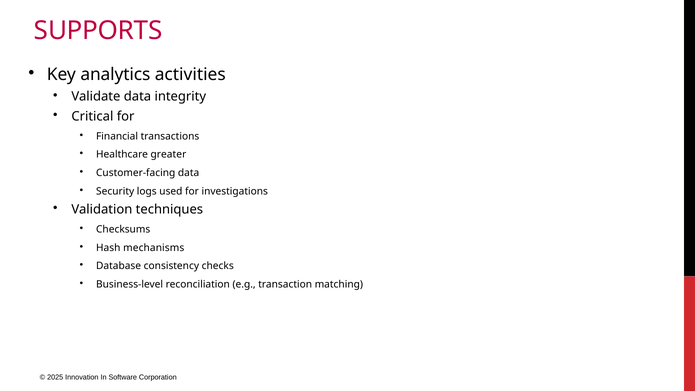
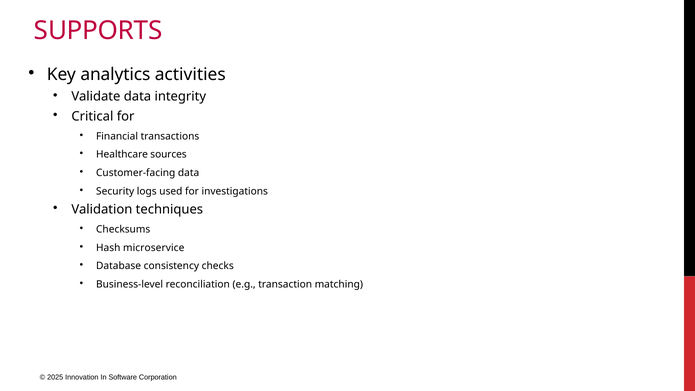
greater: greater -> sources
mechanisms: mechanisms -> microservice
